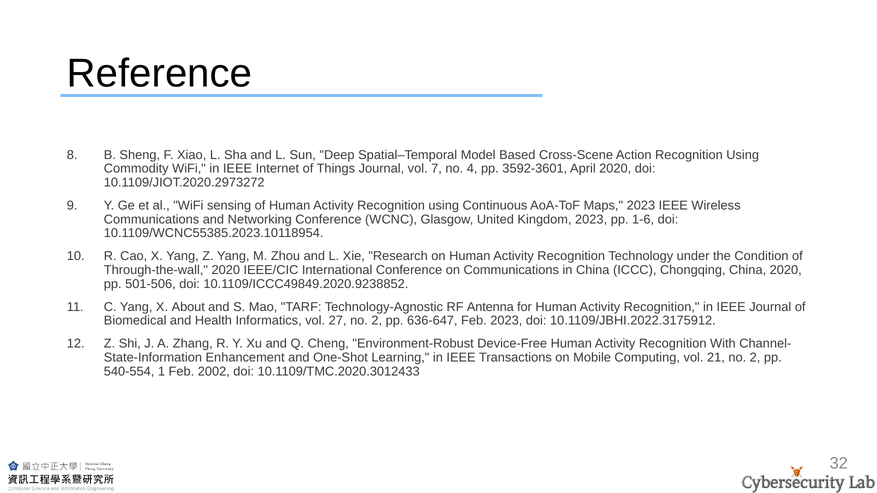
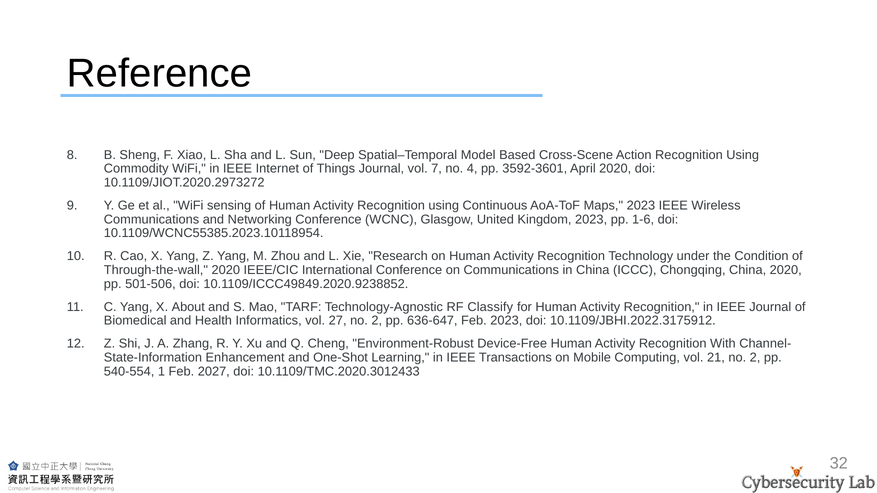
Antenna: Antenna -> Classify
2002: 2002 -> 2027
